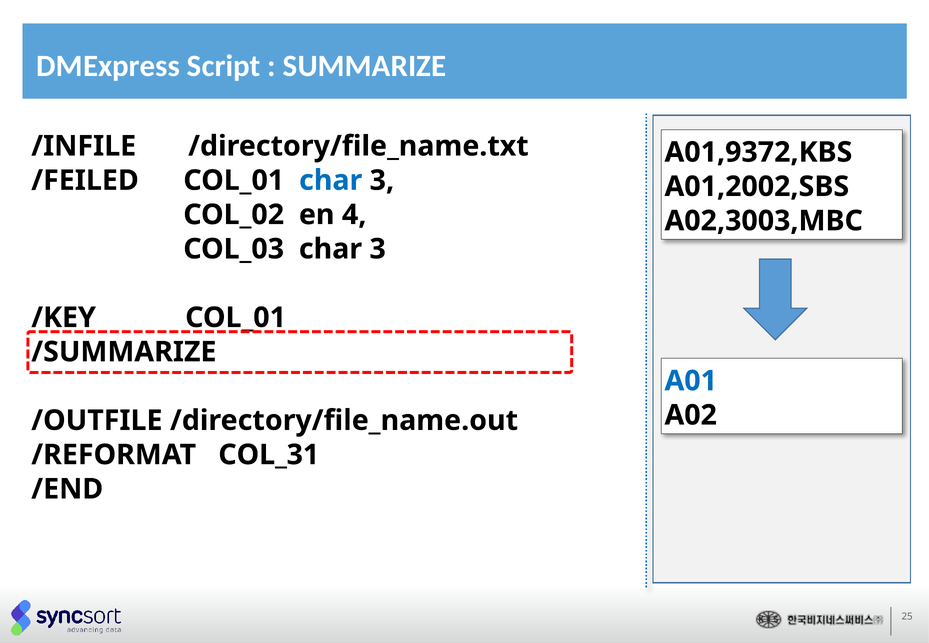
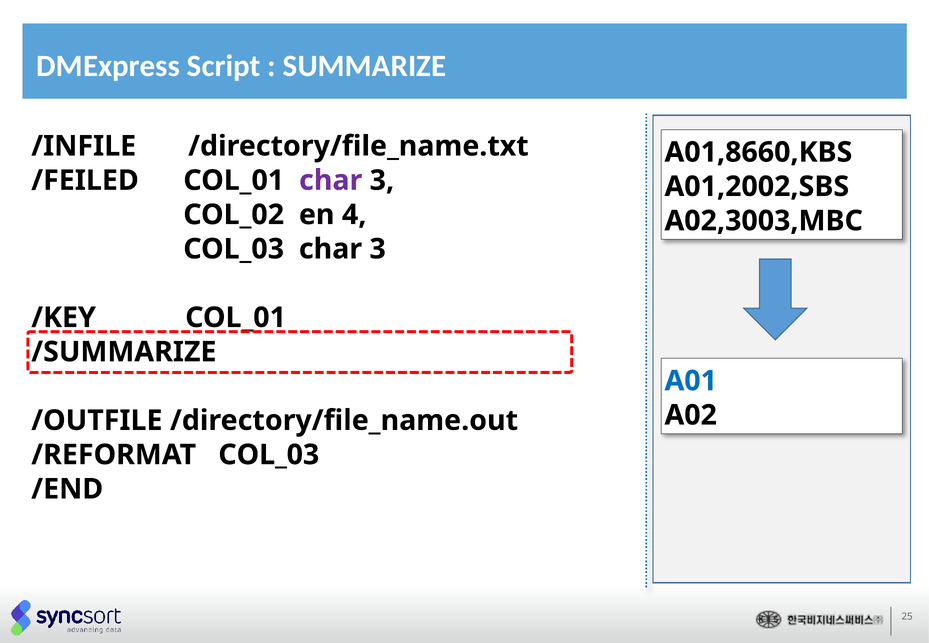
A01,9372,KBS: A01,9372,KBS -> A01,8660,KBS
char at (331, 180) colour: blue -> purple
/REFORMAT COL_31: COL_31 -> COL_03
